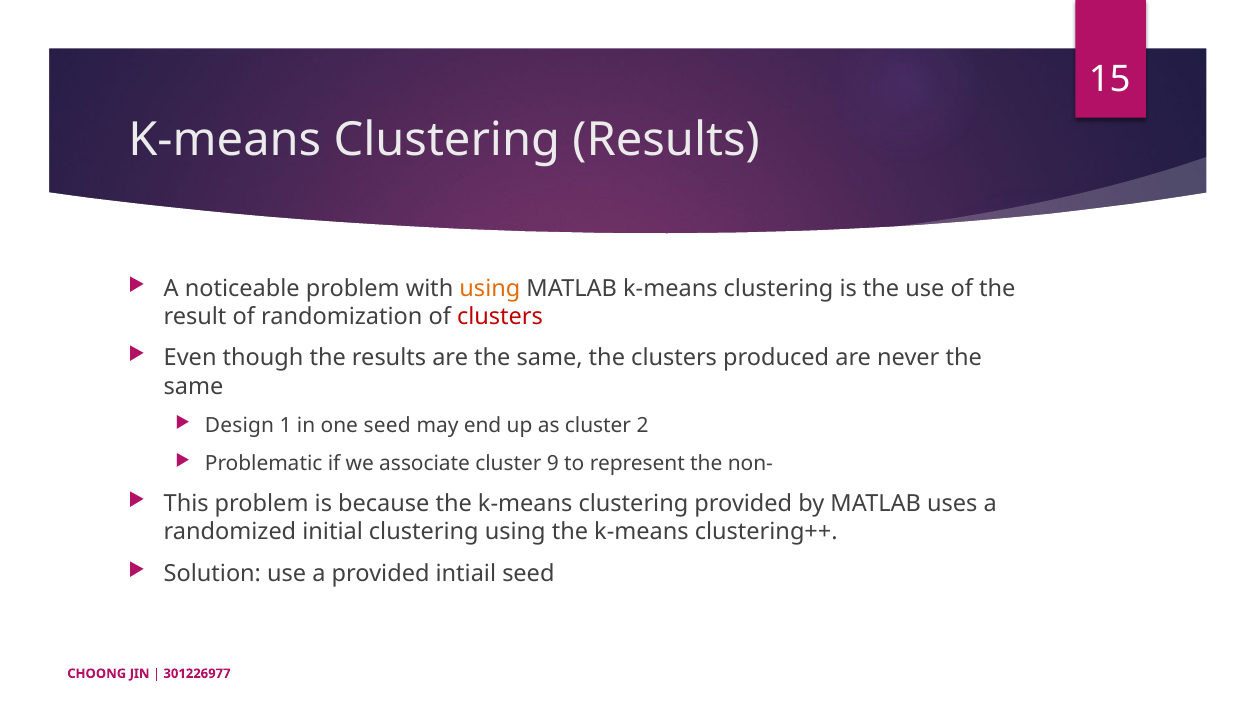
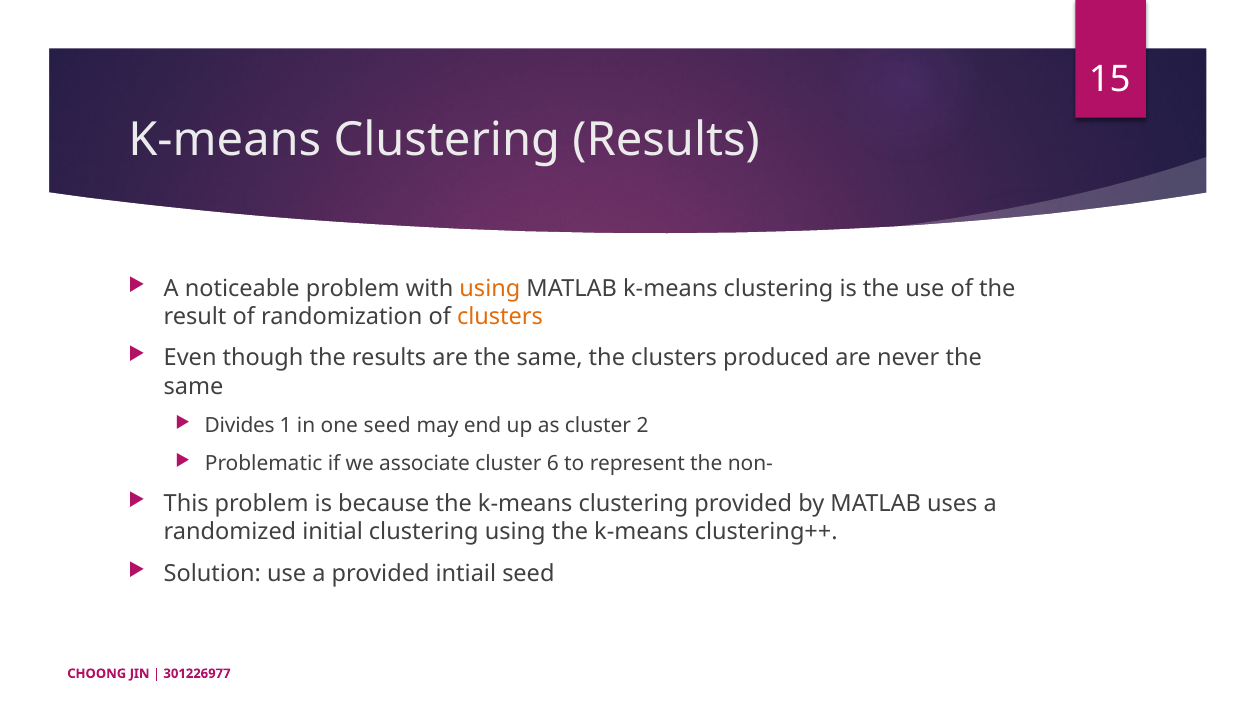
clusters at (500, 317) colour: red -> orange
Design: Design -> Divides
9: 9 -> 6
